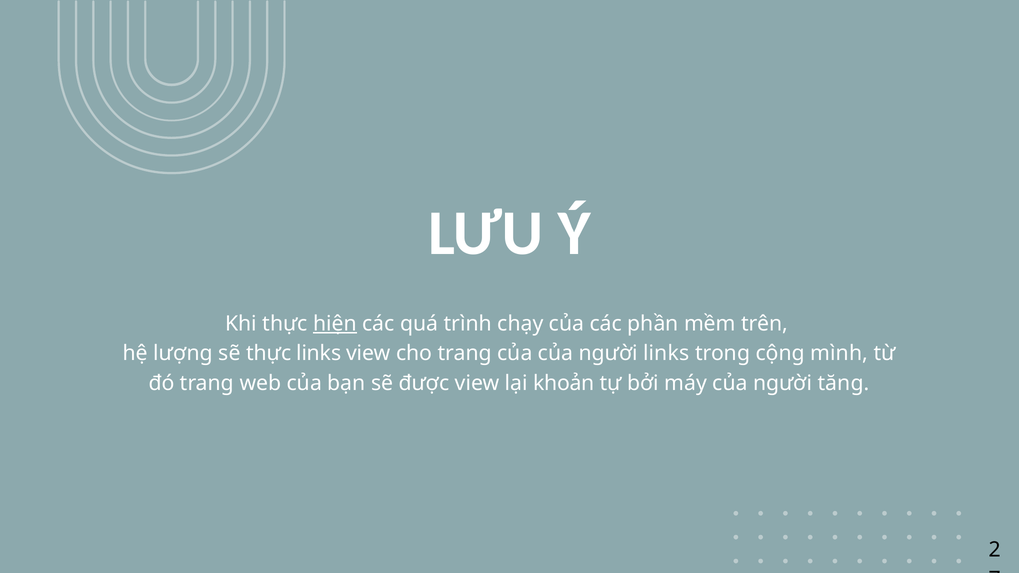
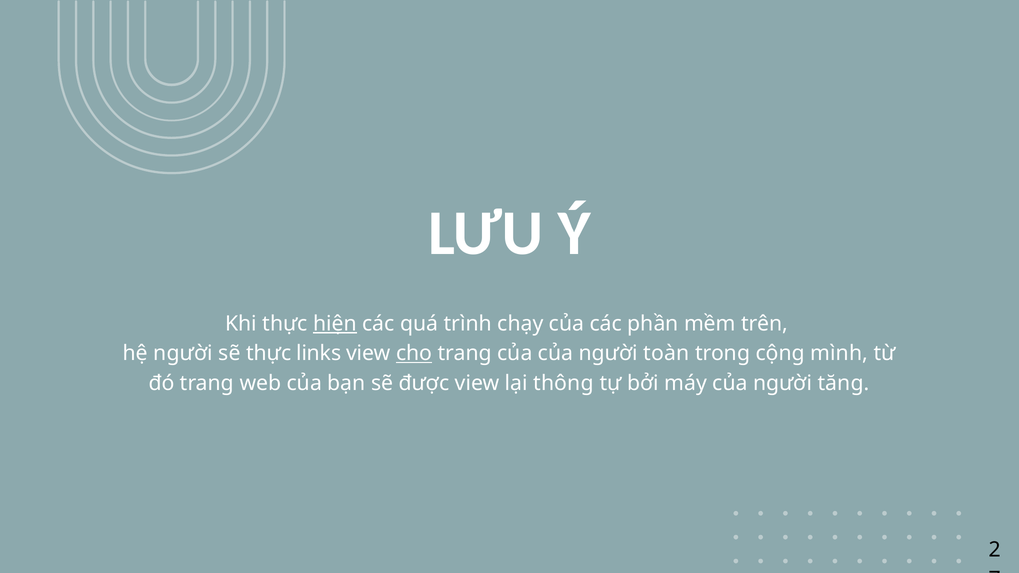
hệ lượng: lượng -> người
cho underline: none -> present
người links: links -> toàn
khoản: khoản -> thông
